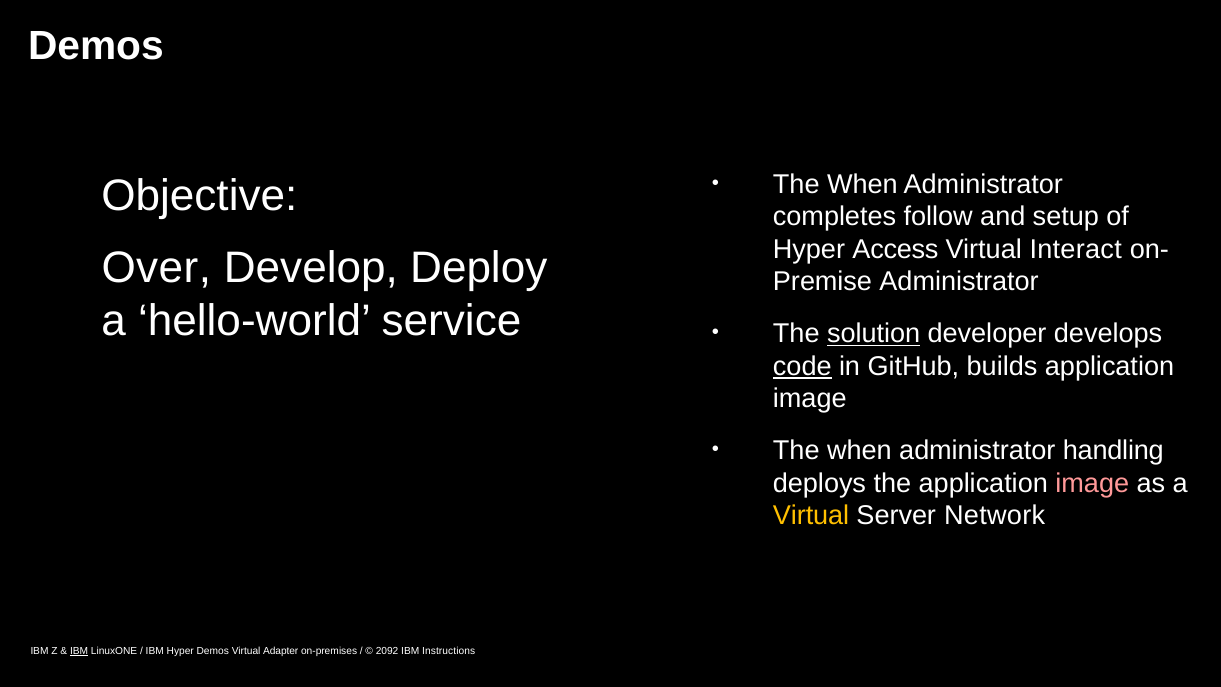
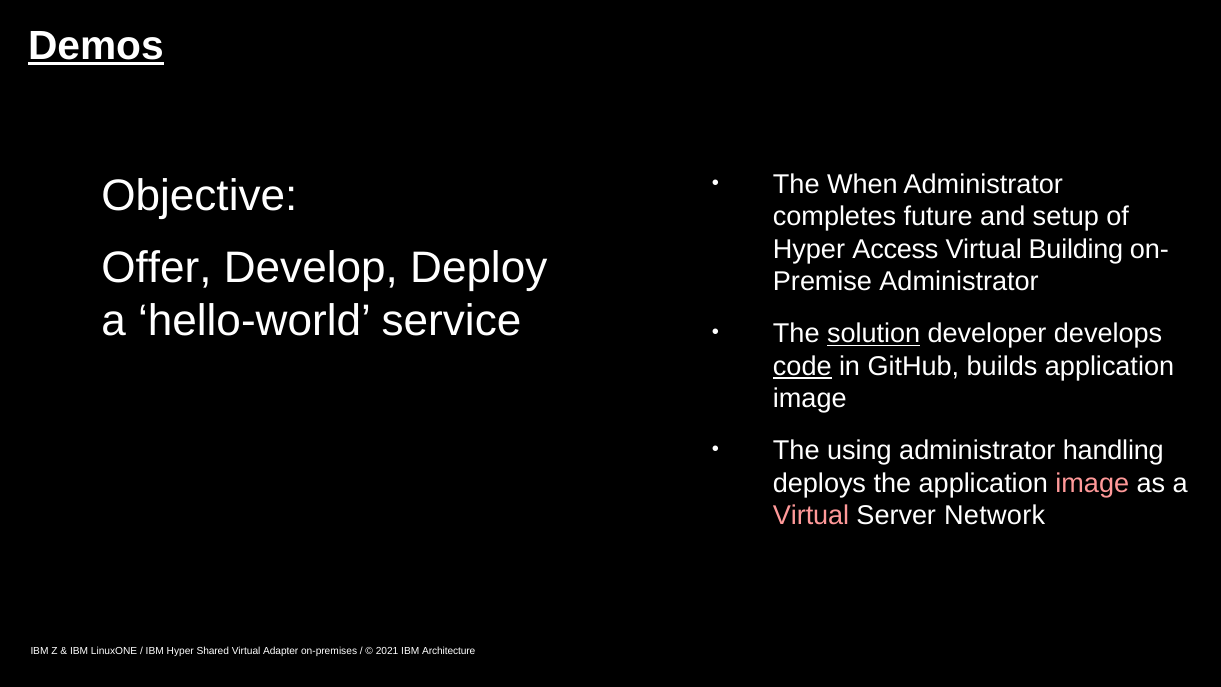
Demos at (96, 46) underline: none -> present
follow: follow -> future
Interact: Interact -> Building
Over: Over -> Offer
when at (859, 450): when -> using
Virtual at (811, 516) colour: yellow -> pink
IBM at (79, 651) underline: present -> none
Hyper Demos: Demos -> Shared
2092: 2092 -> 2021
Instructions: Instructions -> Architecture
